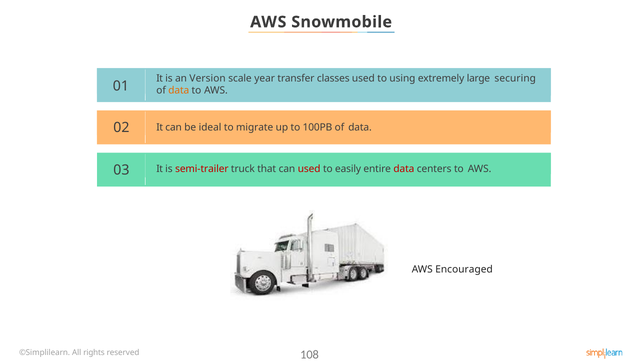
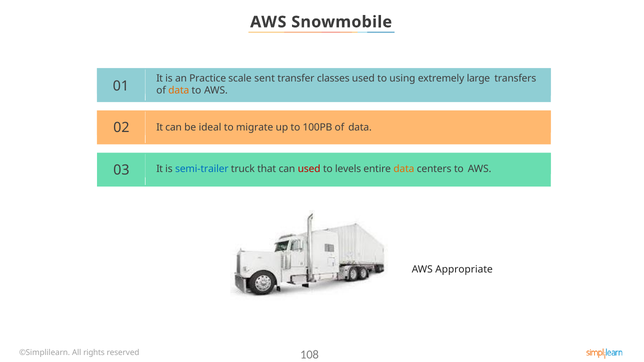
Version: Version -> Practice
year: year -> sent
securing: securing -> transfers
semi-trailer colour: red -> blue
easily: easily -> levels
data at (404, 169) colour: red -> orange
Encouraged: Encouraged -> Appropriate
